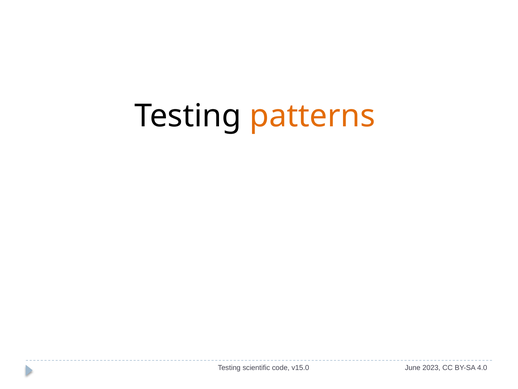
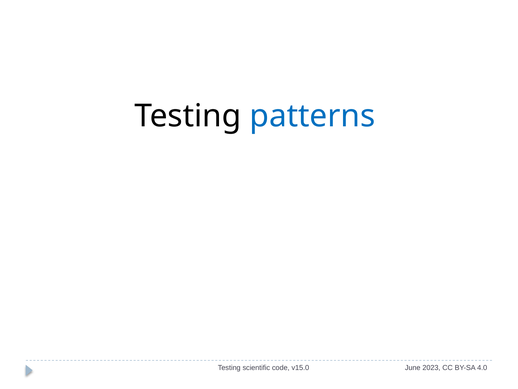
patterns colour: orange -> blue
